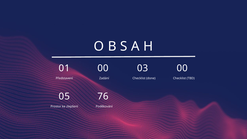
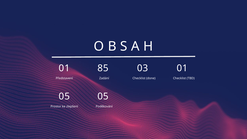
01 00: 00 -> 85
03 00: 00 -> 01
05 76: 76 -> 05
